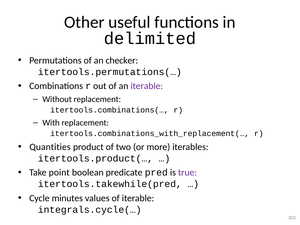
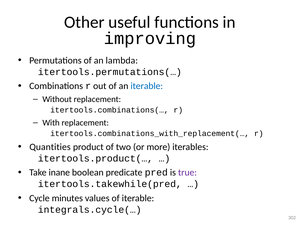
delimited: delimited -> improving
checker: checker -> lambda
iterable at (147, 86) colour: purple -> blue
point: point -> inane
